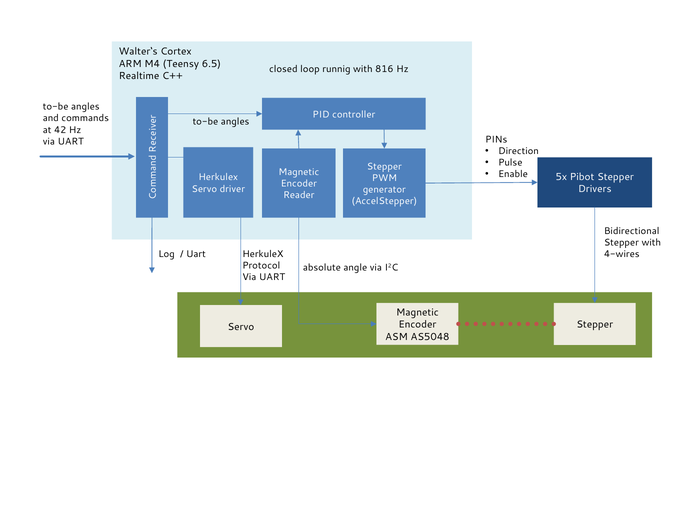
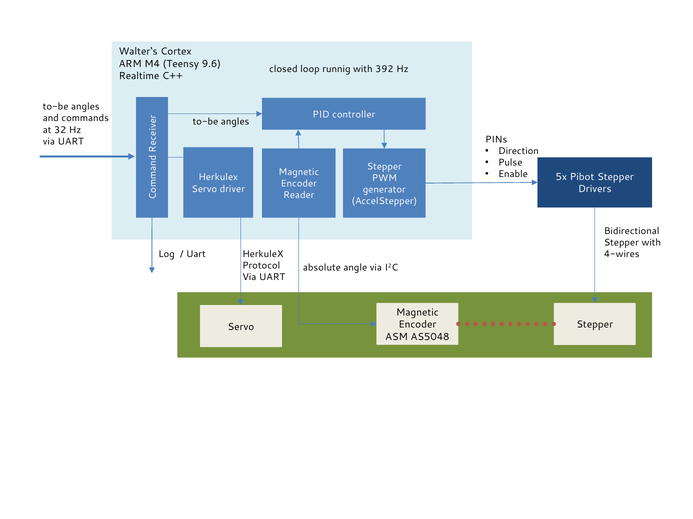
6.5: 6.5 -> 9.6
816: 816 -> 392
42: 42 -> 32
